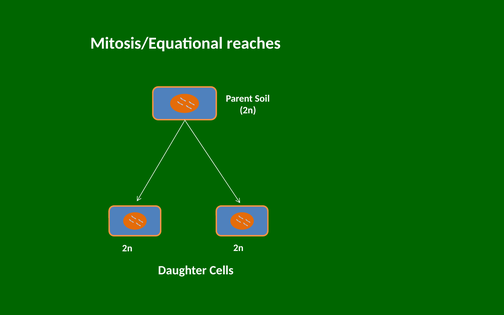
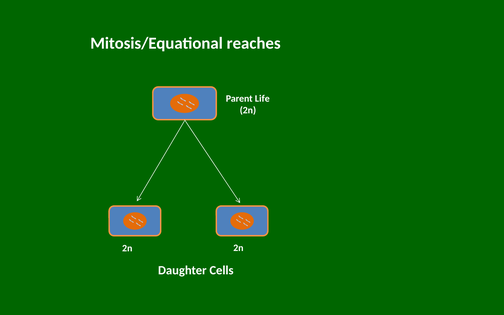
Soil: Soil -> Life
